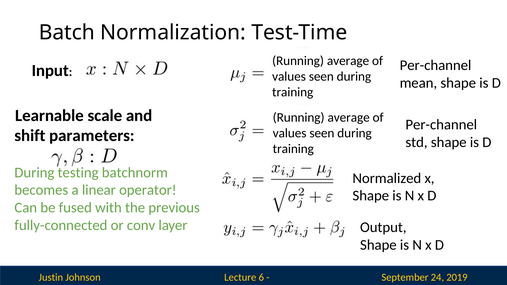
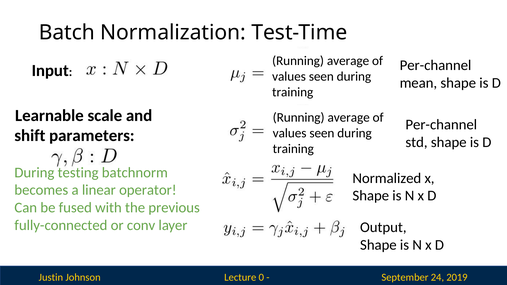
6: 6 -> 0
